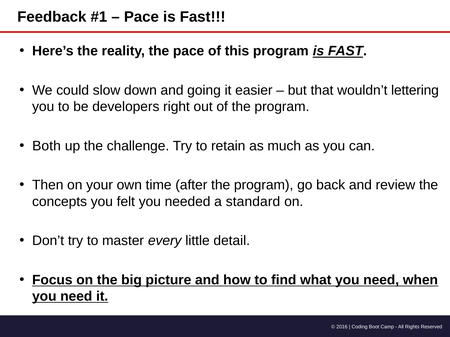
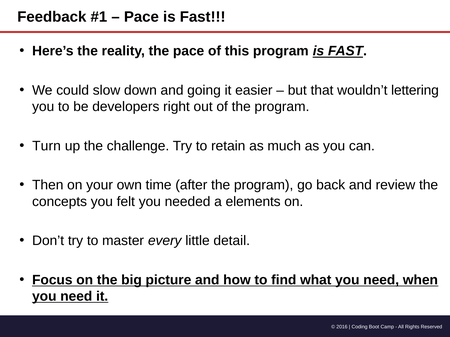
Both: Both -> Turn
standard: standard -> elements
